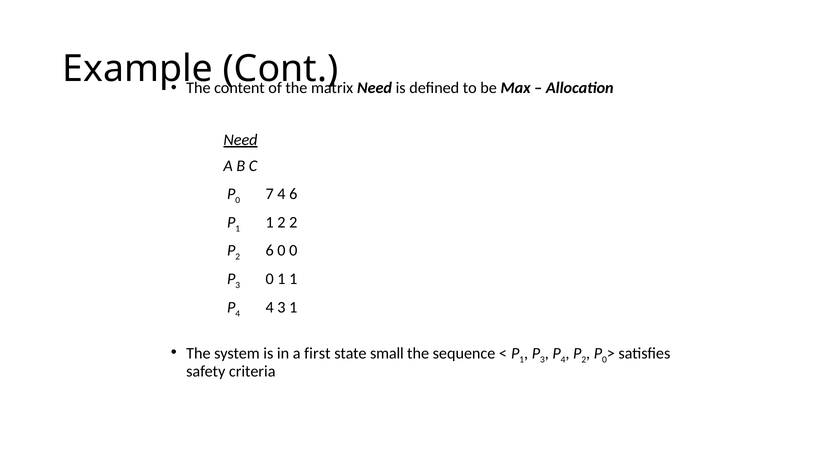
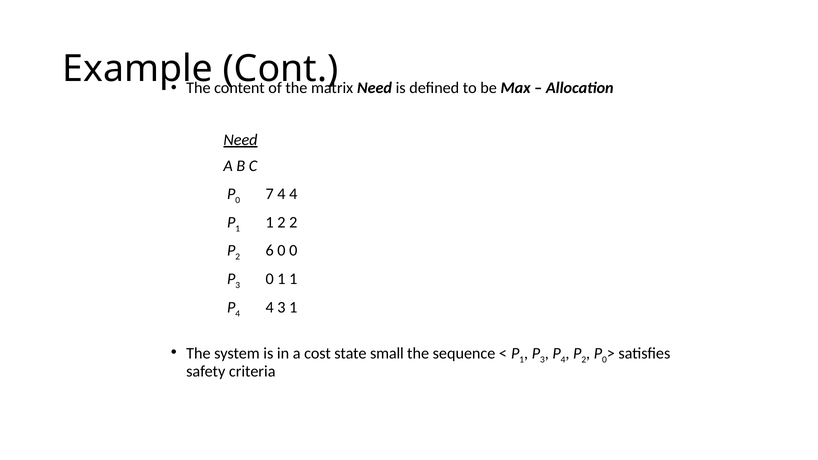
7 4 6: 6 -> 4
first: first -> cost
